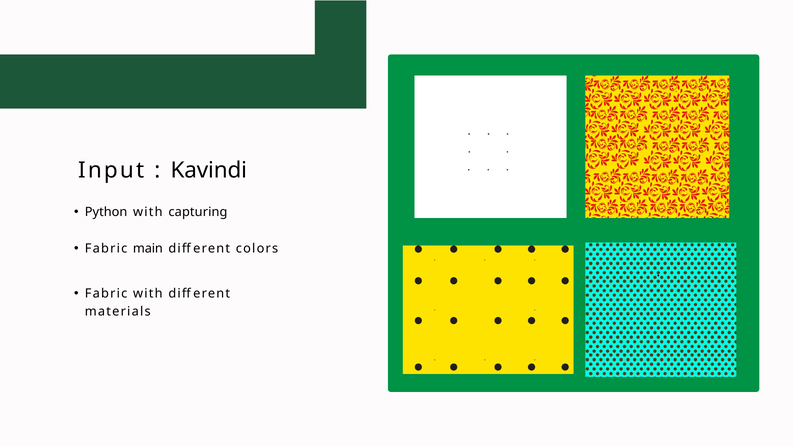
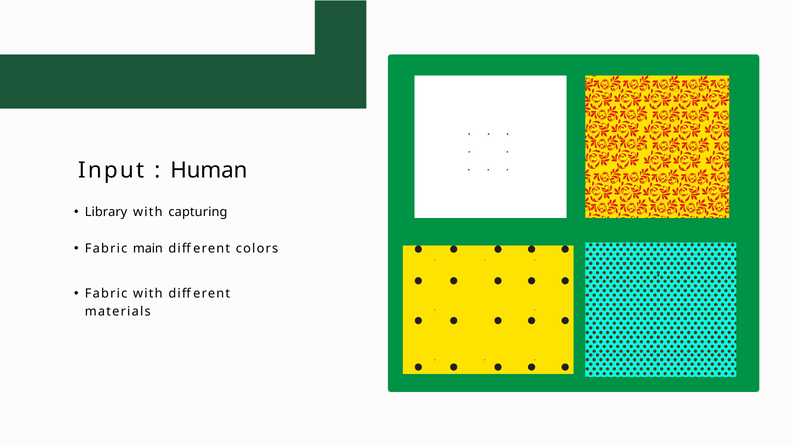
Kavindi: Kavindi -> Human
Python: Python -> Library
